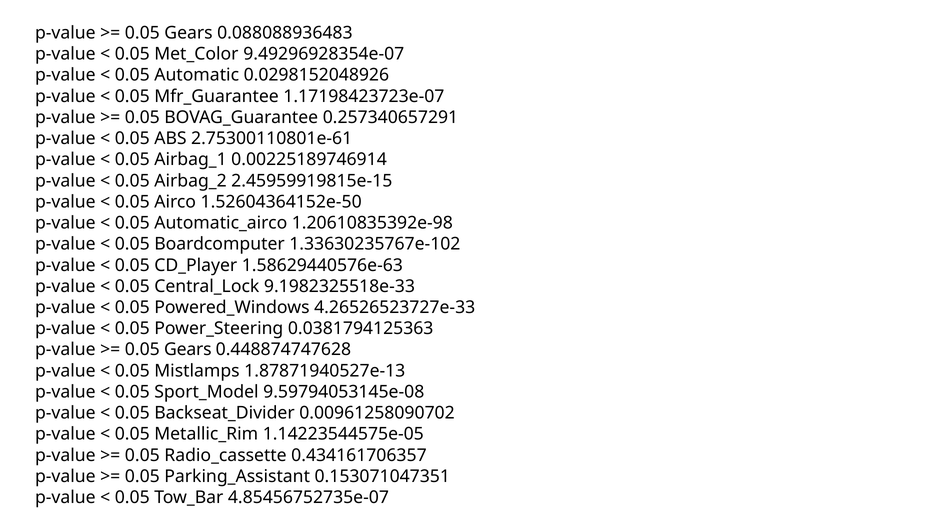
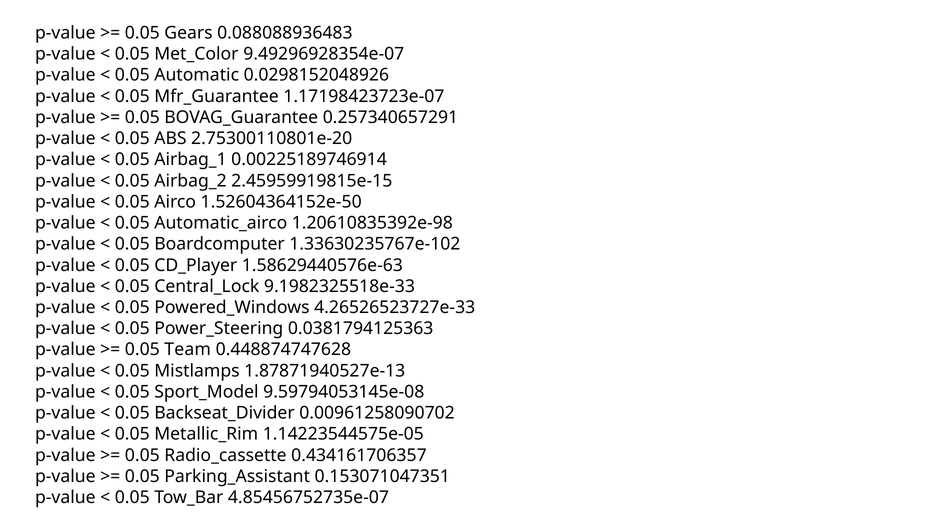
2.75300110801e-61: 2.75300110801e-61 -> 2.75300110801e-20
Gears at (188, 350): Gears -> Team
